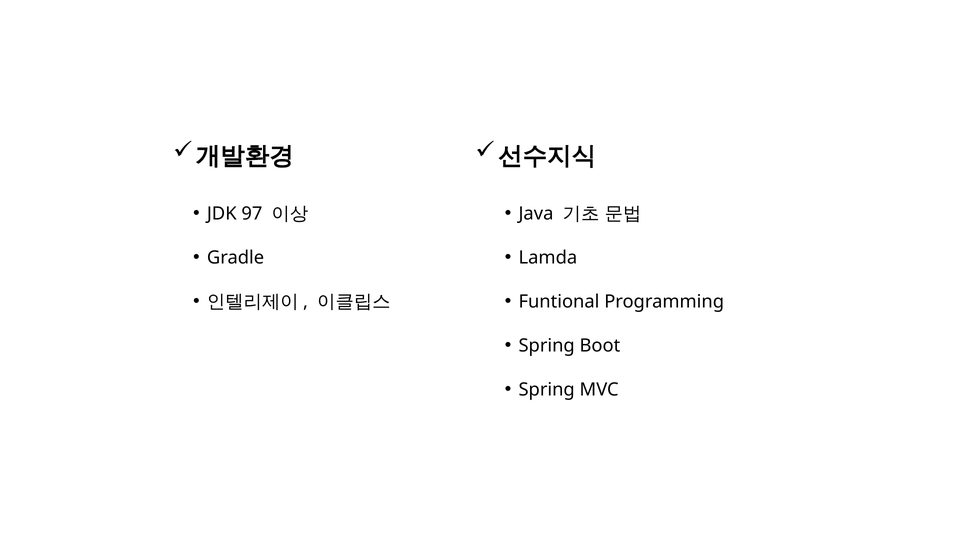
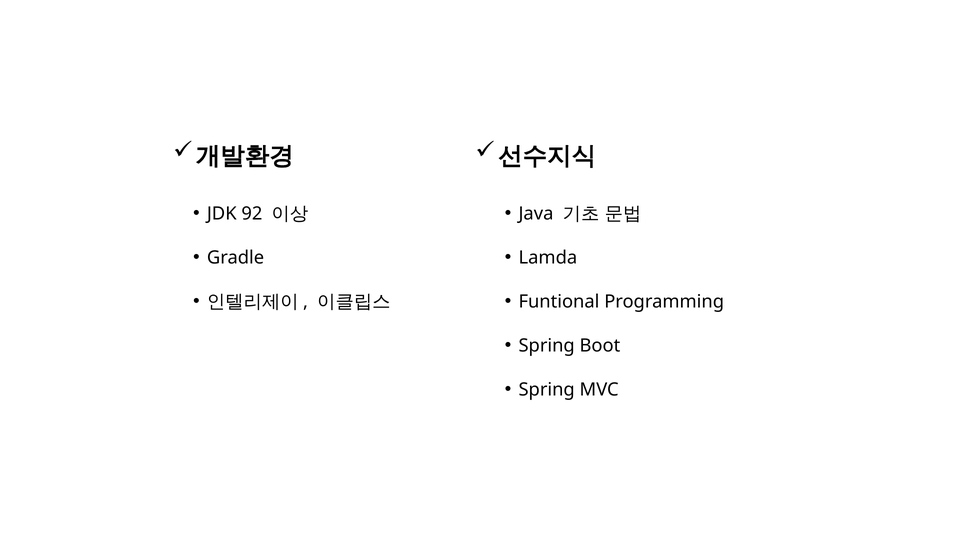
97: 97 -> 92
